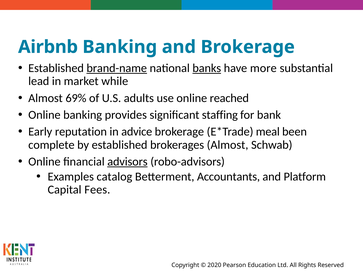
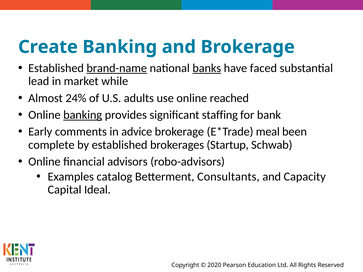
Airbnb: Airbnb -> Create
more: more -> faced
69%: 69% -> 24%
banking at (83, 115) underline: none -> present
reputation: reputation -> comments
brokerages Almost: Almost -> Startup
advisors underline: present -> none
Accountants: Accountants -> Consultants
Platform: Platform -> Capacity
Fees: Fees -> Ideal
